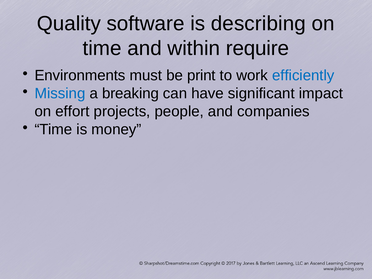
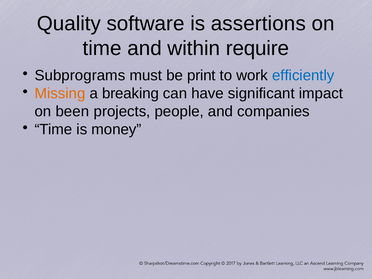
describing: describing -> assertions
Environments: Environments -> Subprograms
Missing colour: blue -> orange
effort: effort -> been
